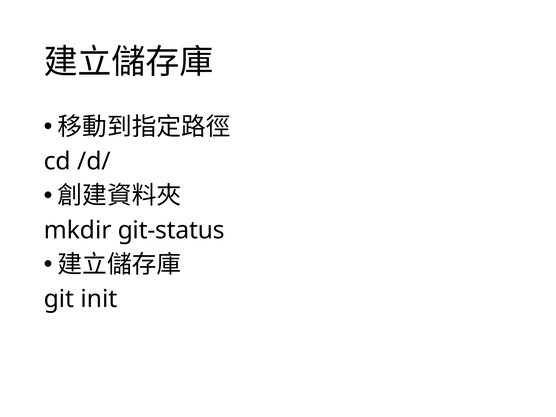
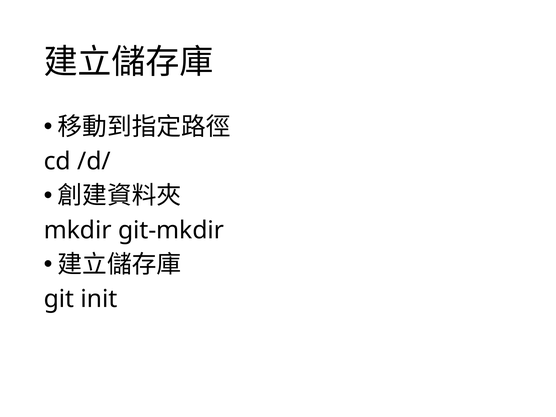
git-status: git-status -> git-mkdir
